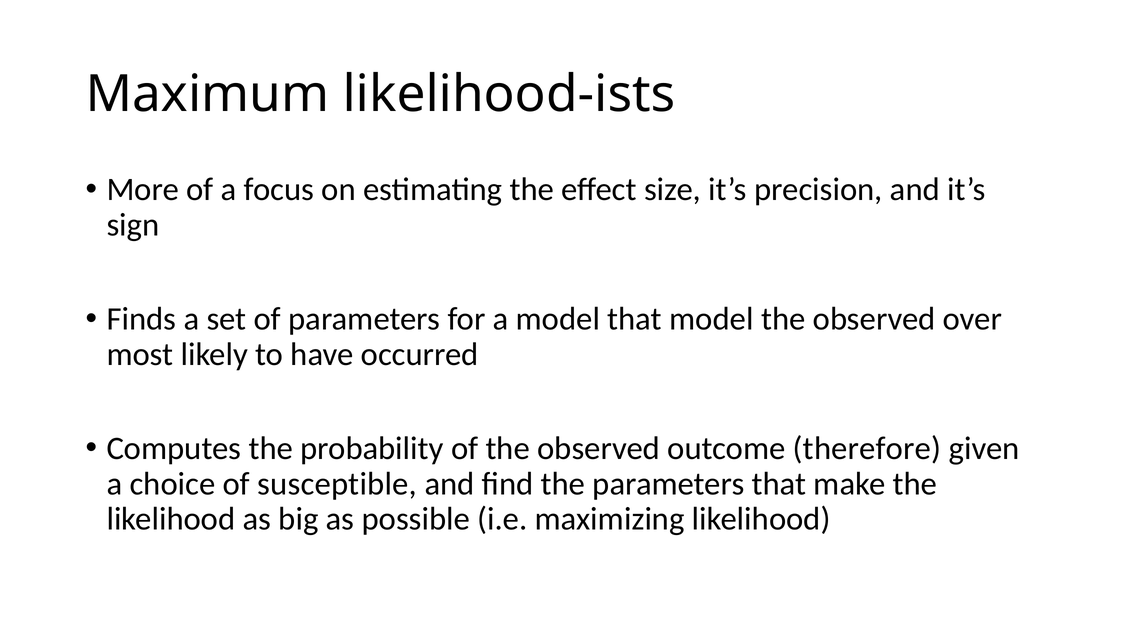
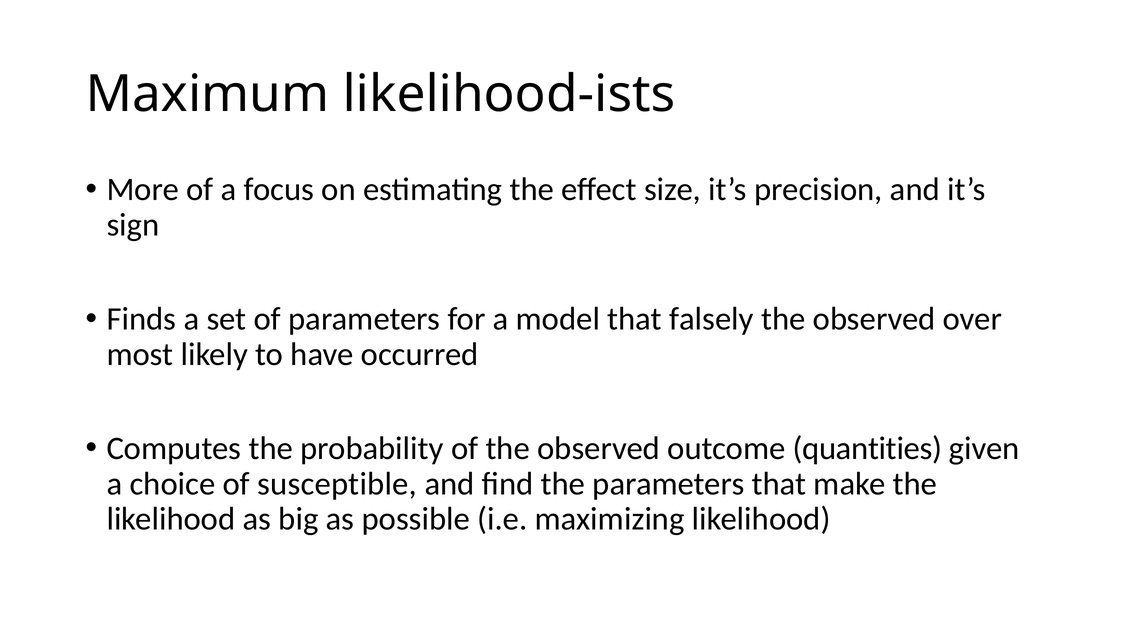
that model: model -> falsely
therefore: therefore -> quantities
